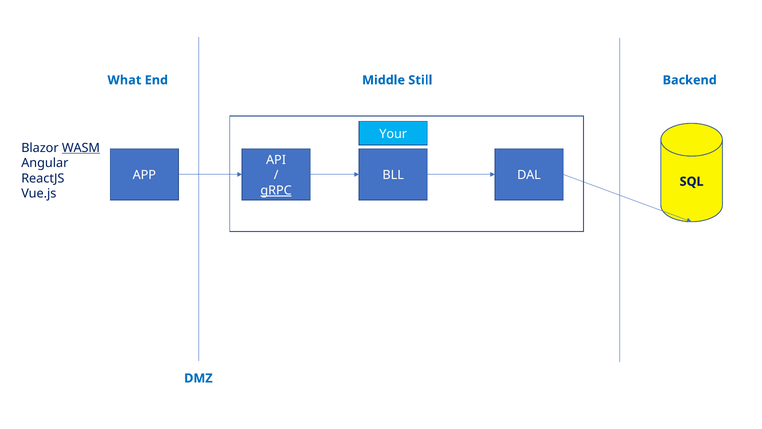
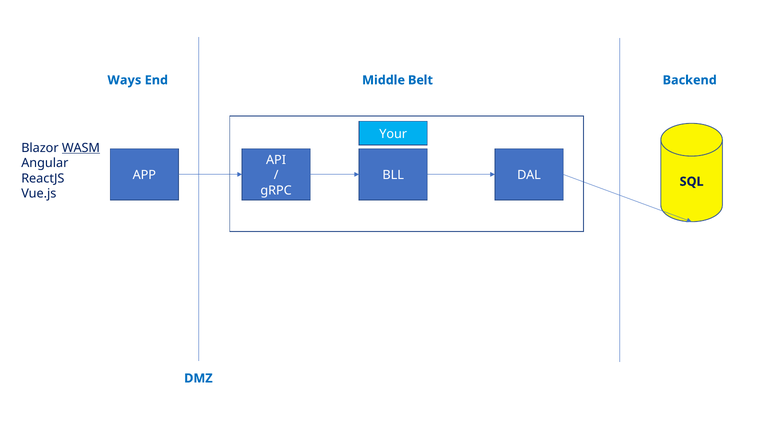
What: What -> Ways
Still: Still -> Belt
gRPC underline: present -> none
